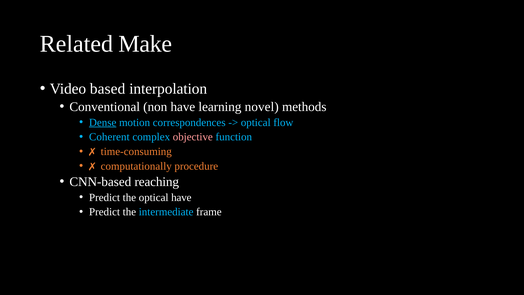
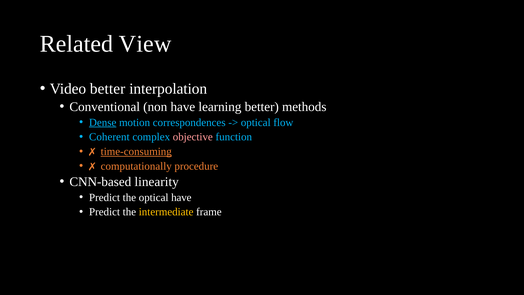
Make: Make -> View
Video based: based -> better
learning novel: novel -> better
time-consuming underline: none -> present
reaching: reaching -> linearity
intermediate colour: light blue -> yellow
